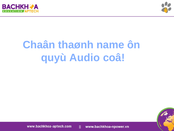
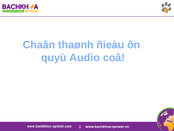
name: name -> ñieàu
